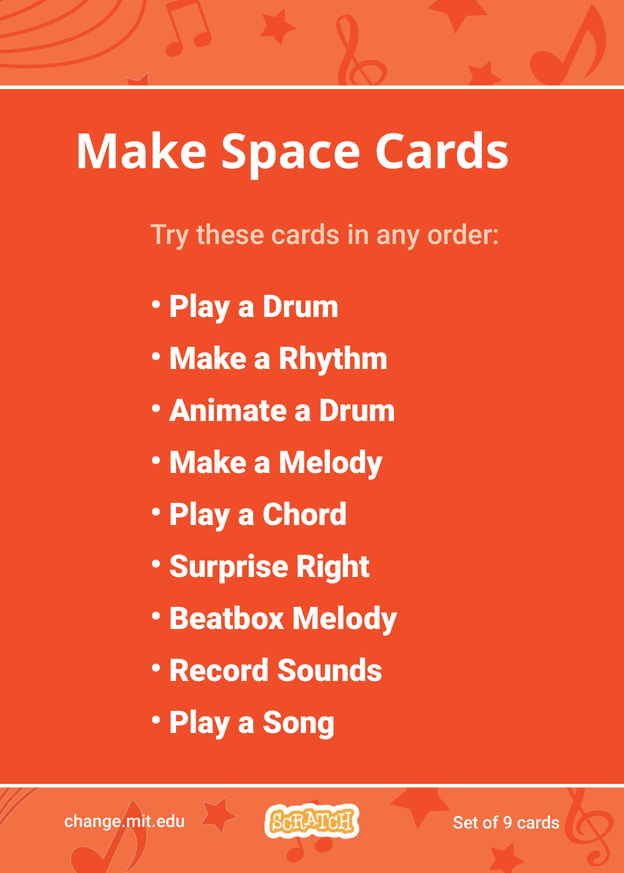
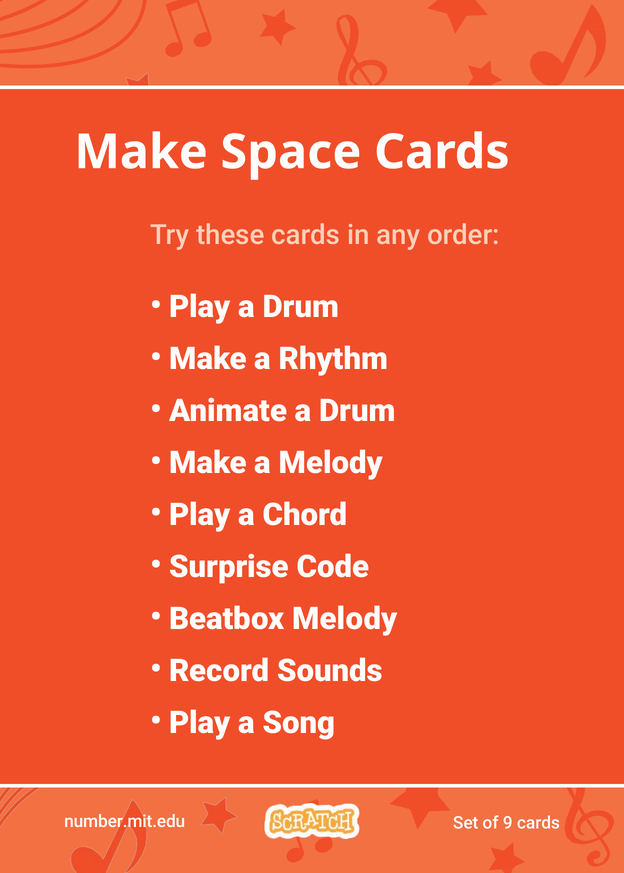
Right: Right -> Code
change.mit.edu: change.mit.edu -> number.mit.edu
